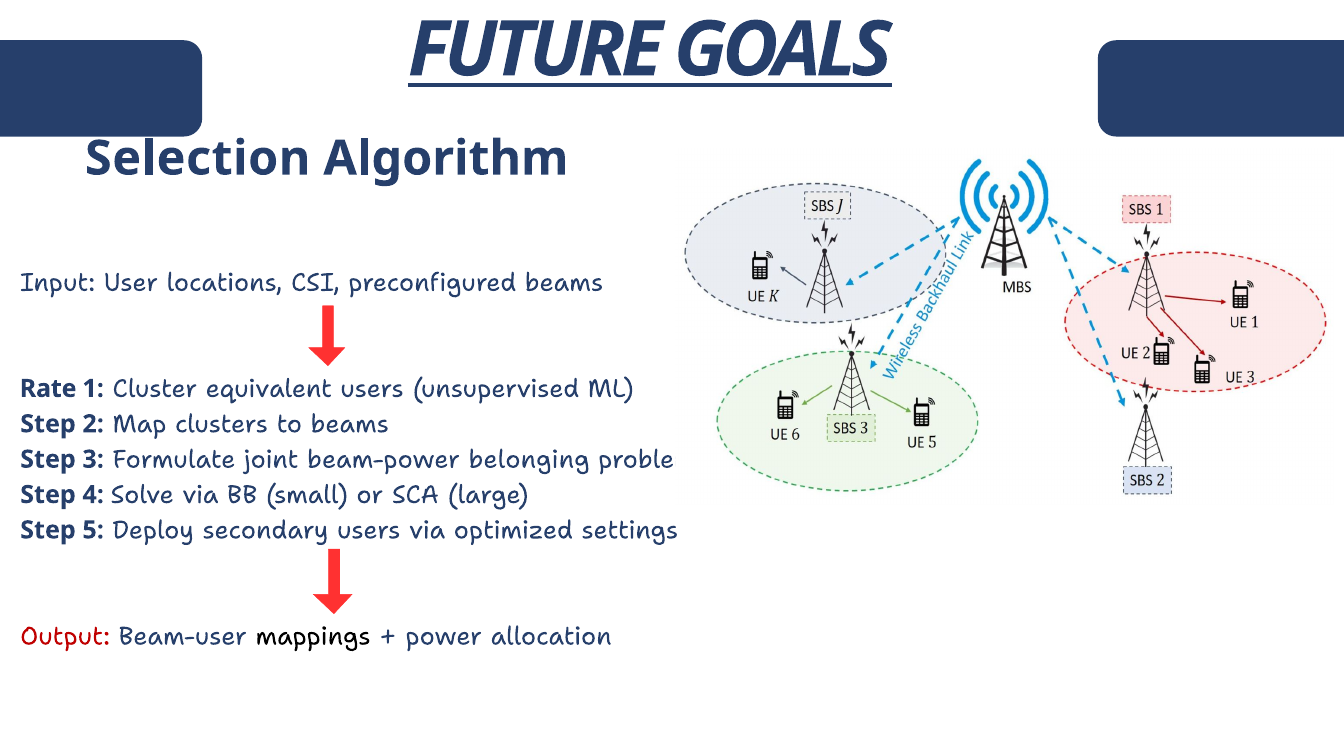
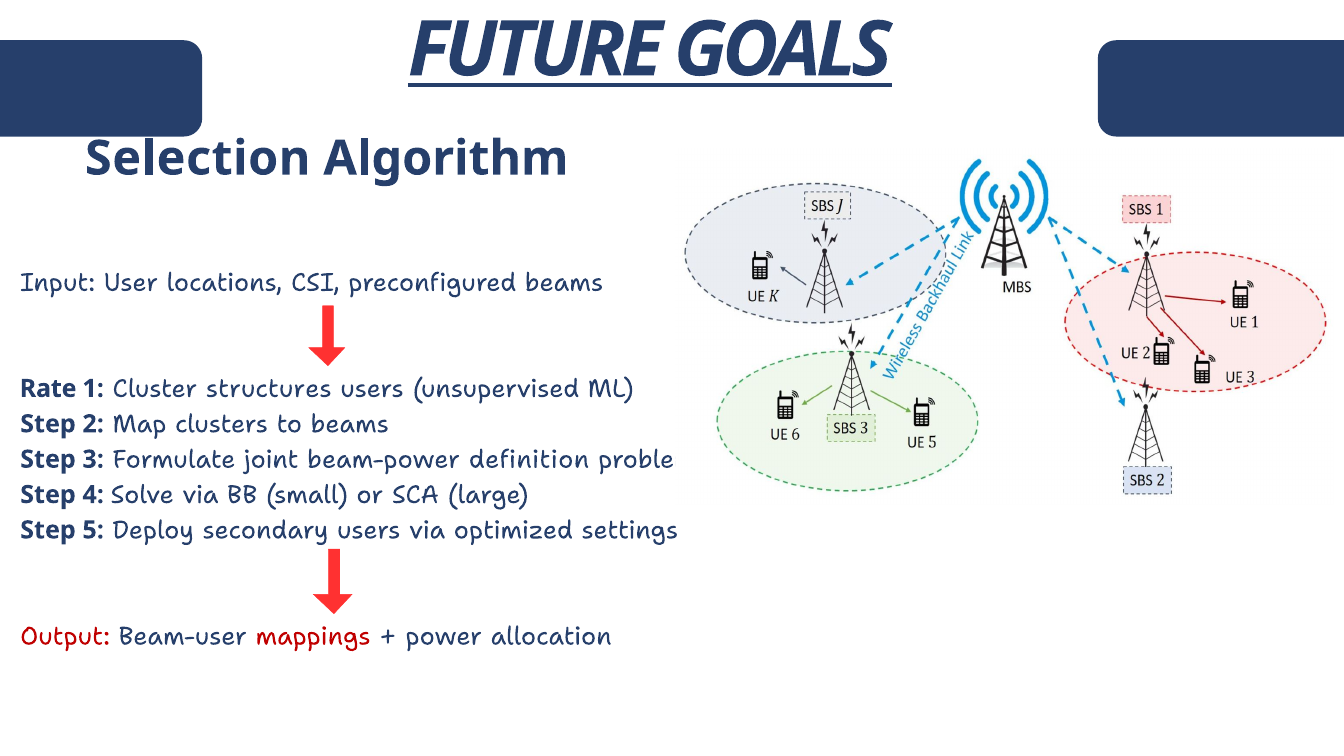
equivalent: equivalent -> structures
belonging: belonging -> definition
mappings colour: black -> red
